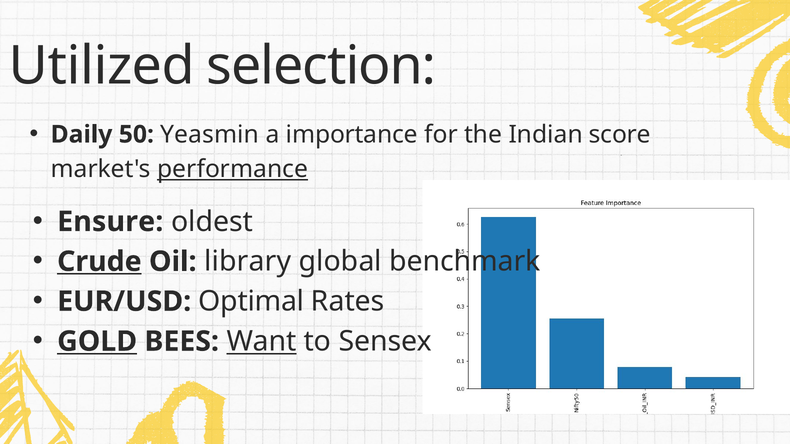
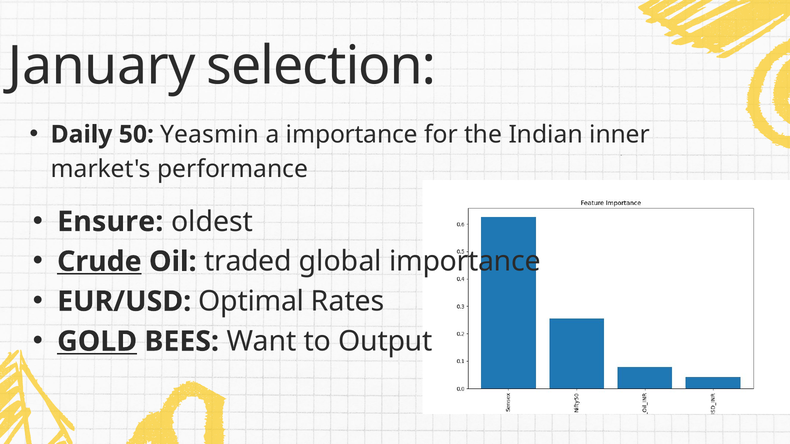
Utilized: Utilized -> January
score: score -> inner
performance underline: present -> none
library: library -> traded
global benchmark: benchmark -> importance
Want underline: present -> none
Sensex: Sensex -> Output
